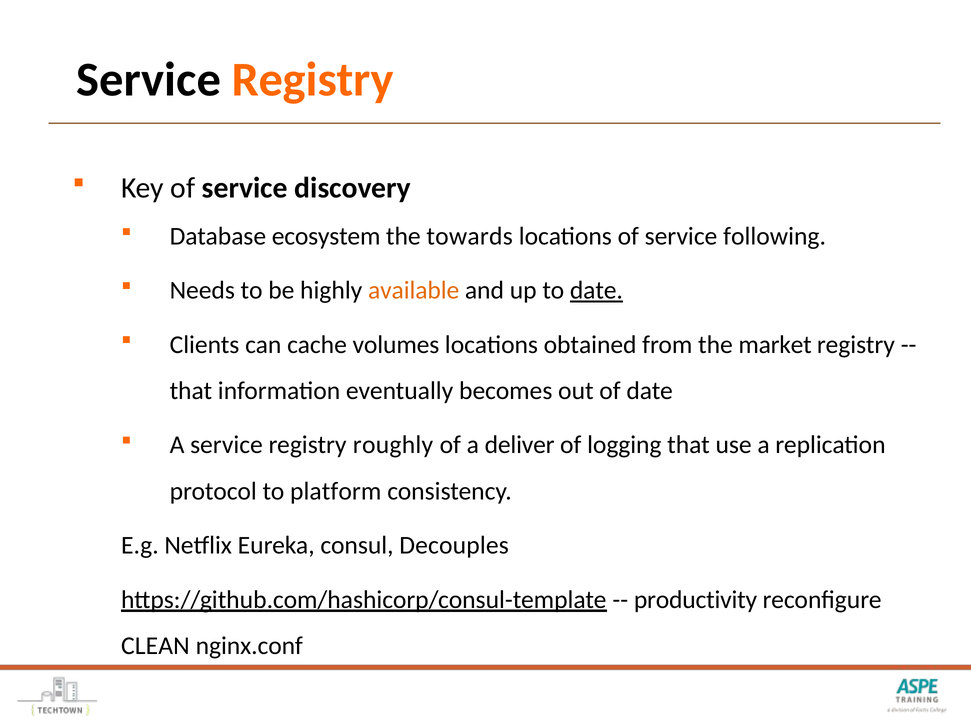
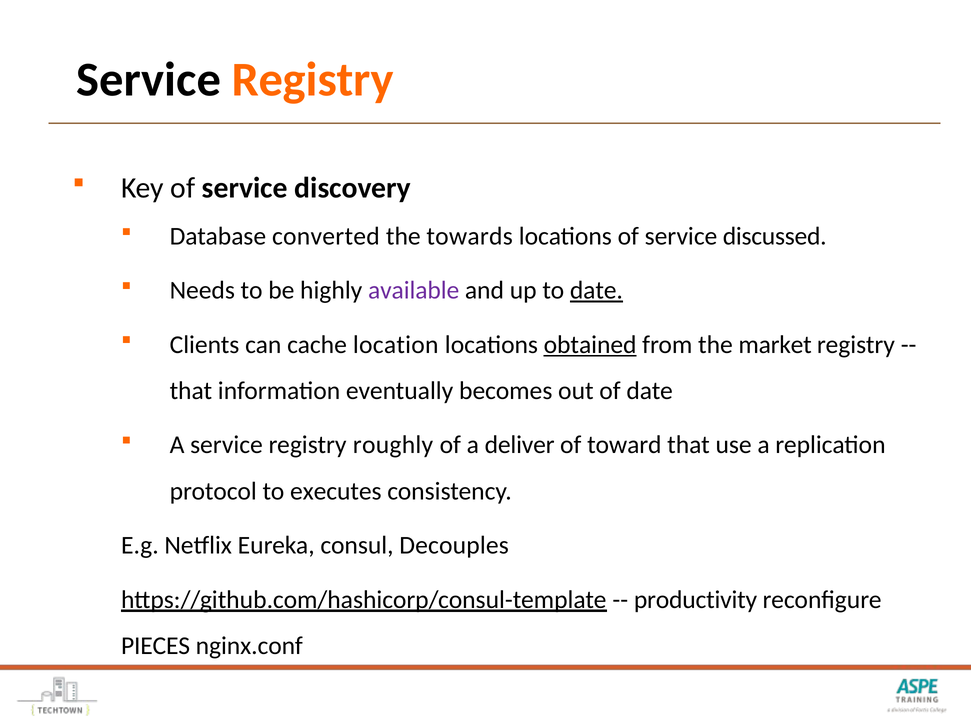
ecosystem: ecosystem -> converted
following: following -> discussed
available colour: orange -> purple
volumes: volumes -> location
obtained underline: none -> present
logging: logging -> toward
platform: platform -> executes
CLEAN: CLEAN -> PIECES
